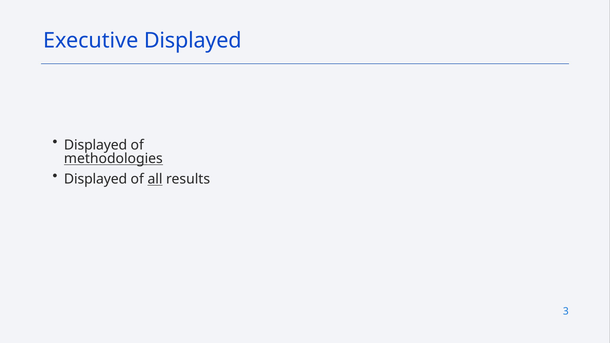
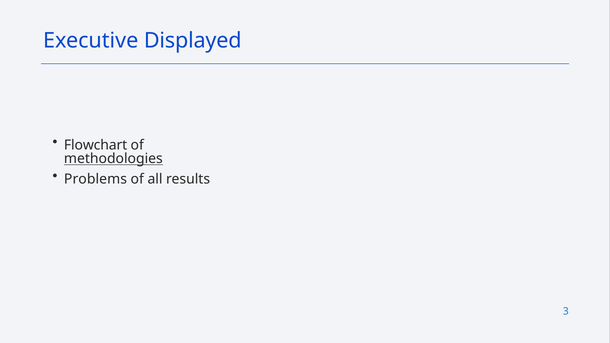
Displayed at (96, 145): Displayed -> Flowchart
Displayed at (96, 179): Displayed -> Problems
all underline: present -> none
